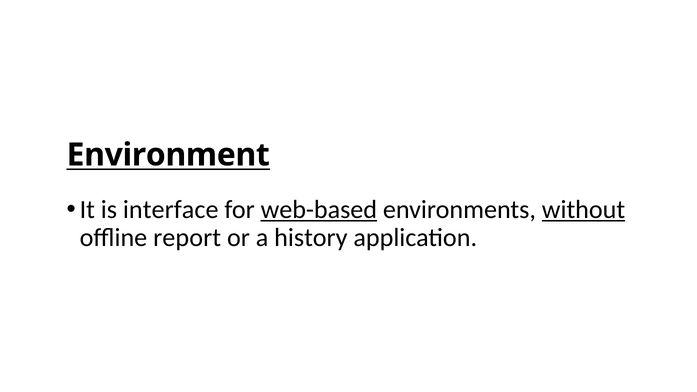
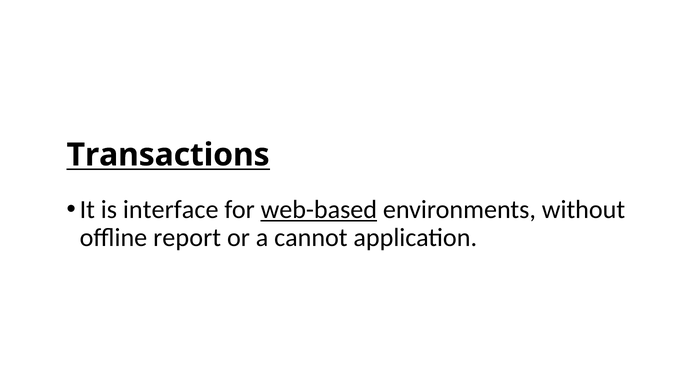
Environment: Environment -> Transactions
without underline: present -> none
history: history -> cannot
